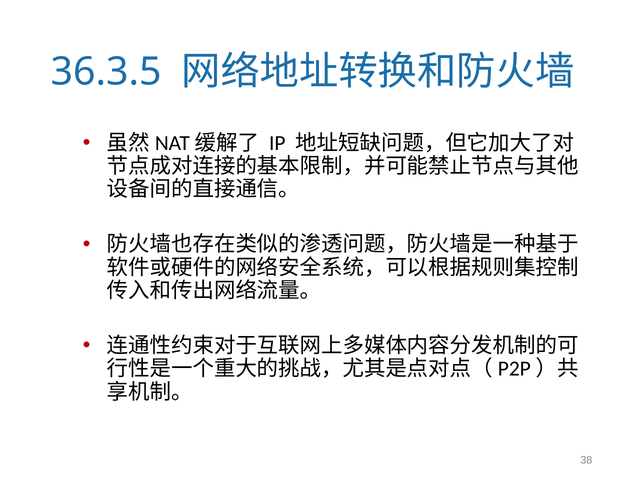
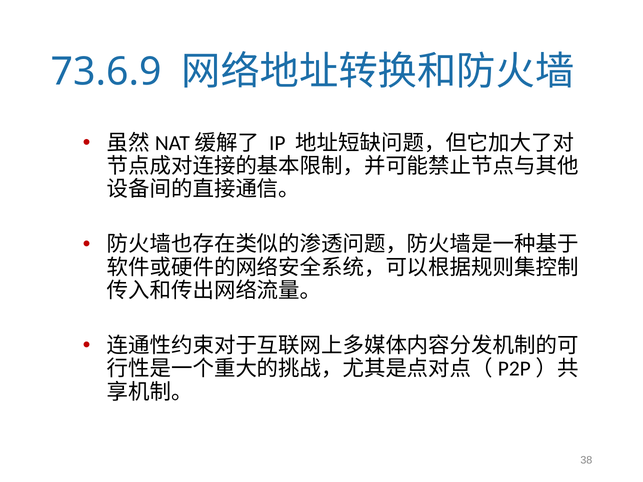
36.3.5: 36.3.5 -> 73.6.9
